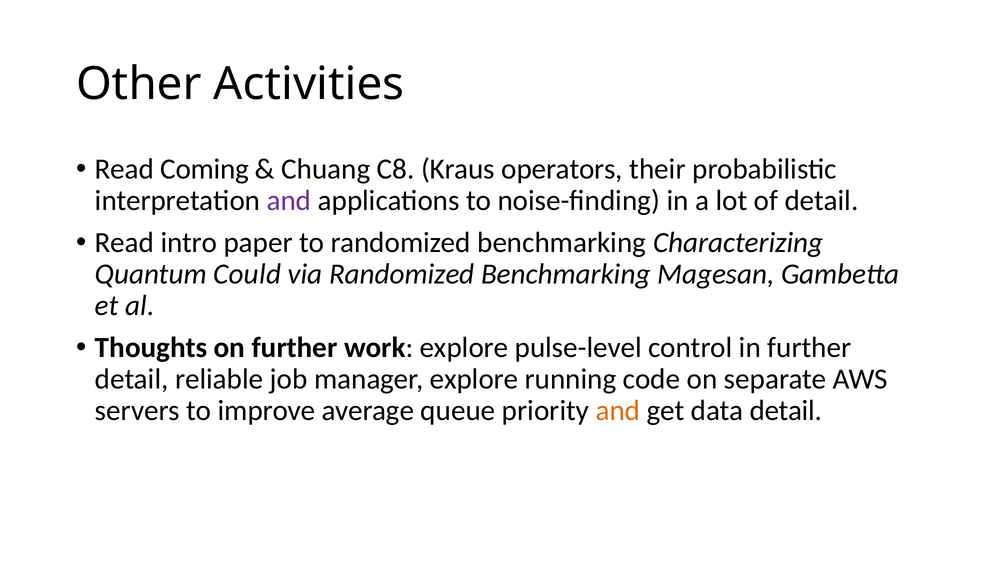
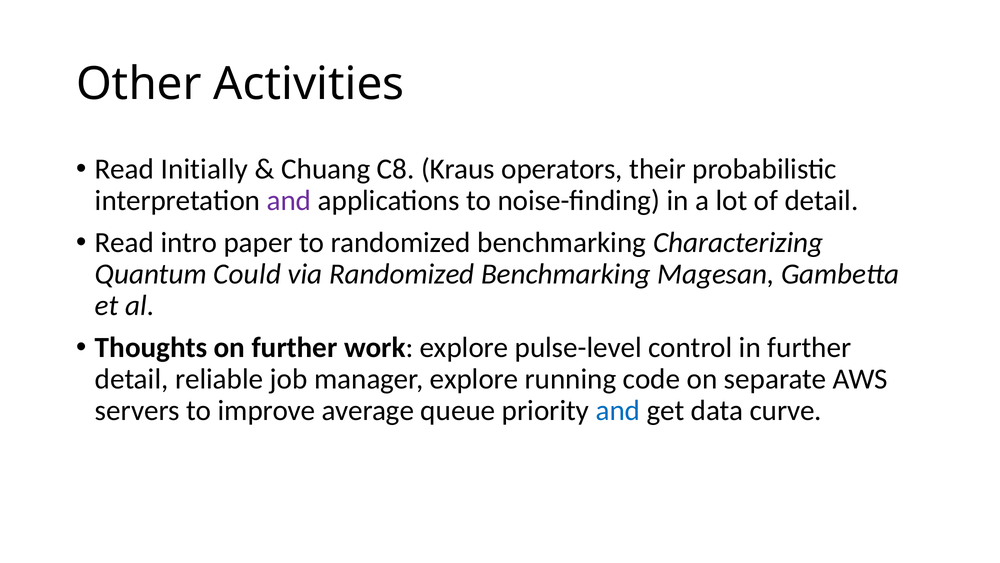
Coming: Coming -> Initially
and at (618, 410) colour: orange -> blue
data detail: detail -> curve
